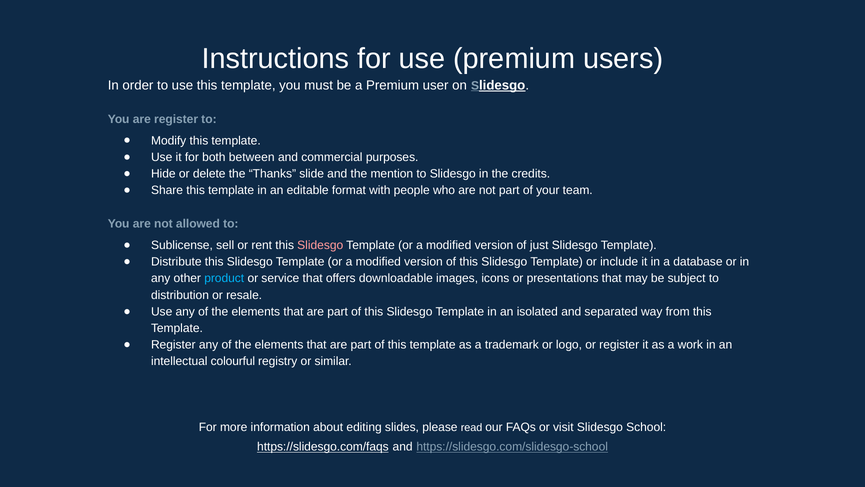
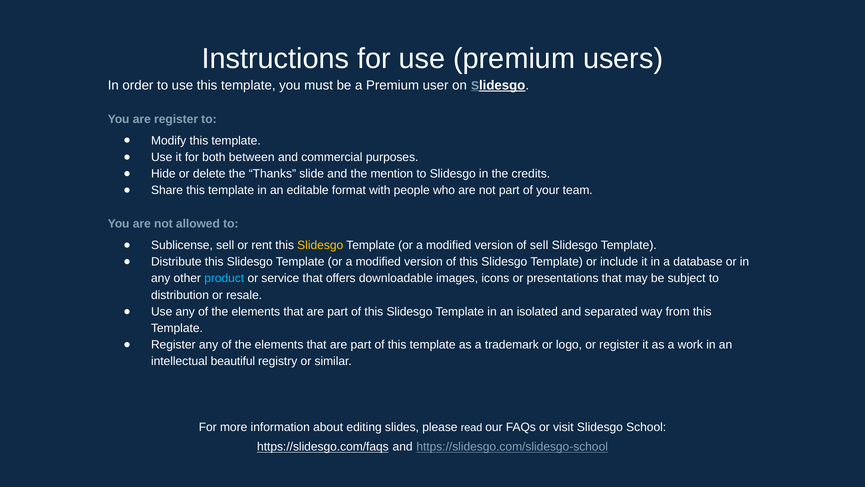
Slidesgo at (320, 245) colour: pink -> yellow
of just: just -> sell
colourful: colourful -> beautiful
